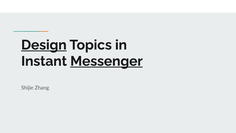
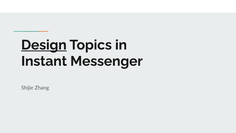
Messenger underline: present -> none
